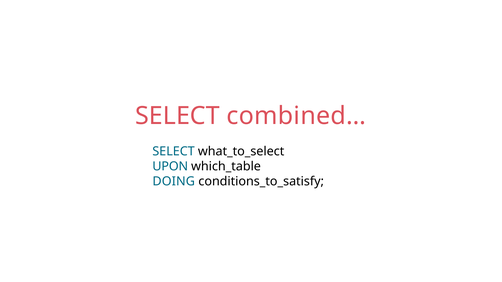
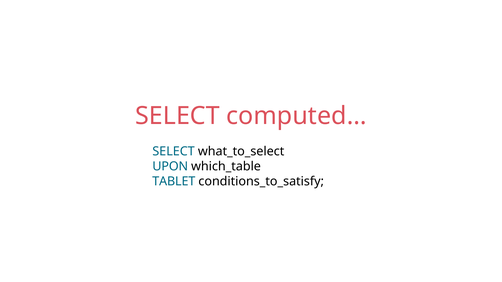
combined…: combined… -> computed…
DOING: DOING -> TABLET
